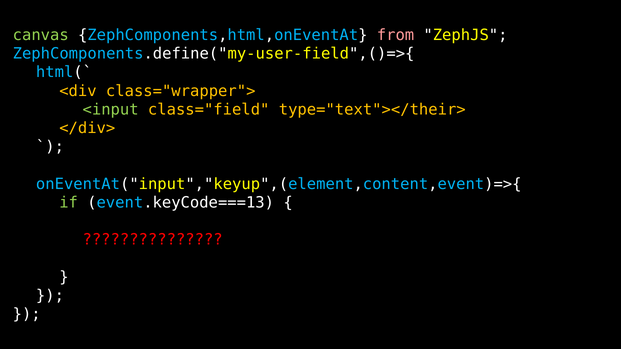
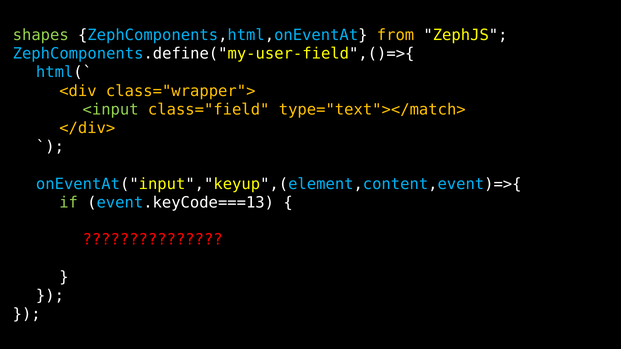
canvas: canvas -> shapes
from colour: pink -> yellow
type="text"></their>: type="text"></their> -> type="text"></match>
